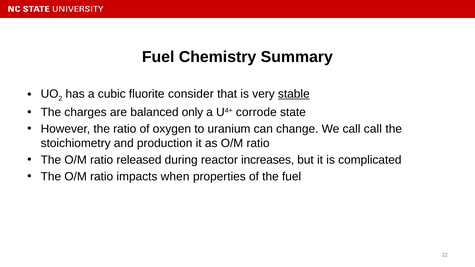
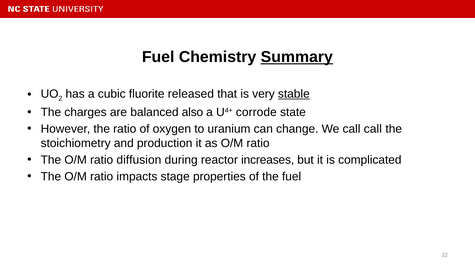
Summary underline: none -> present
consider: consider -> released
only: only -> also
released: released -> diffusion
when: when -> stage
